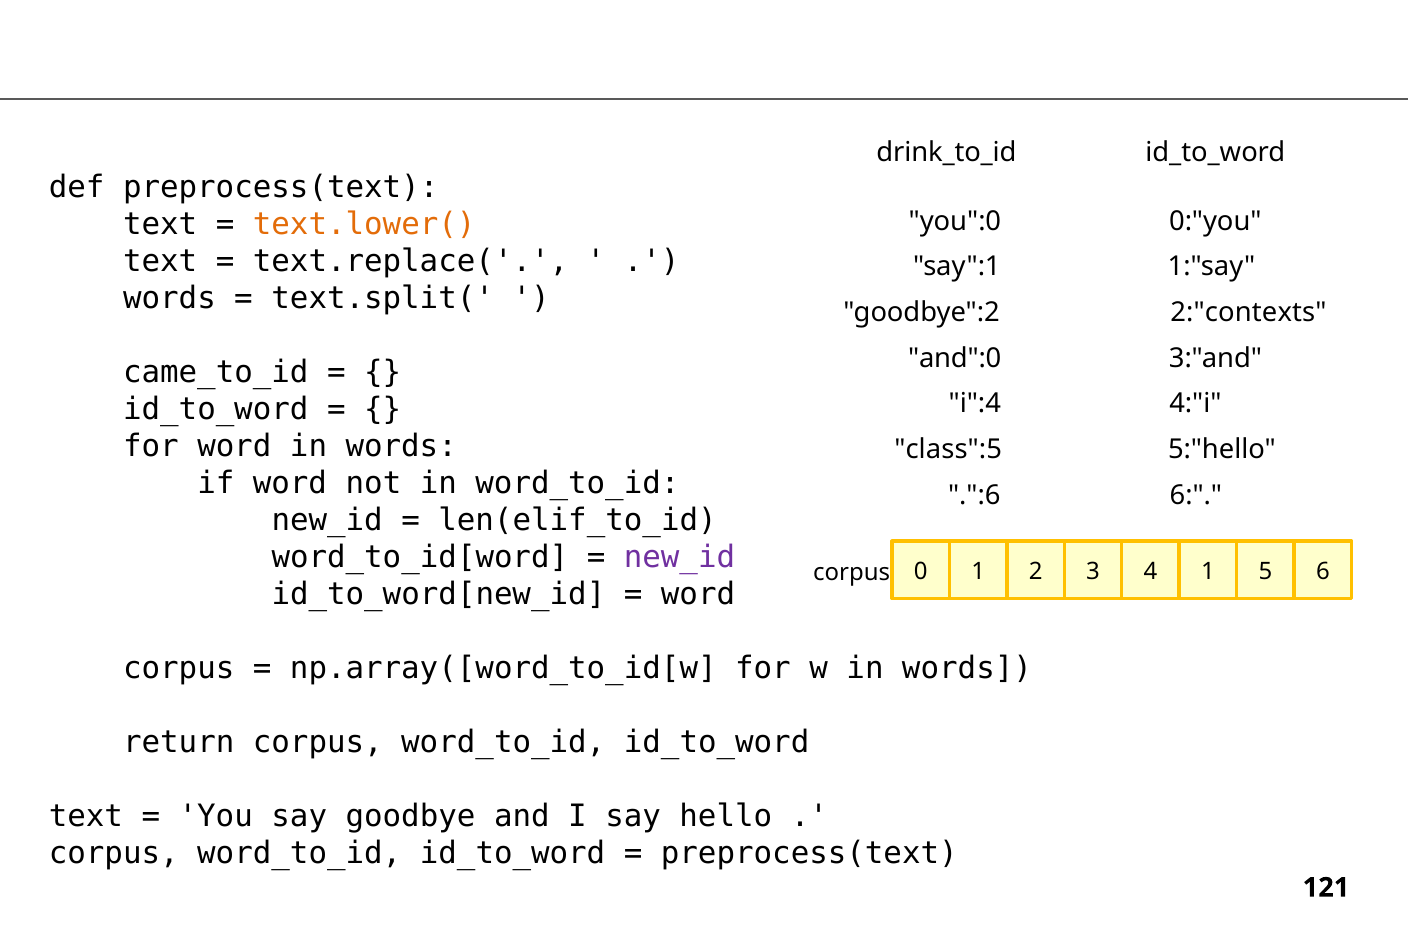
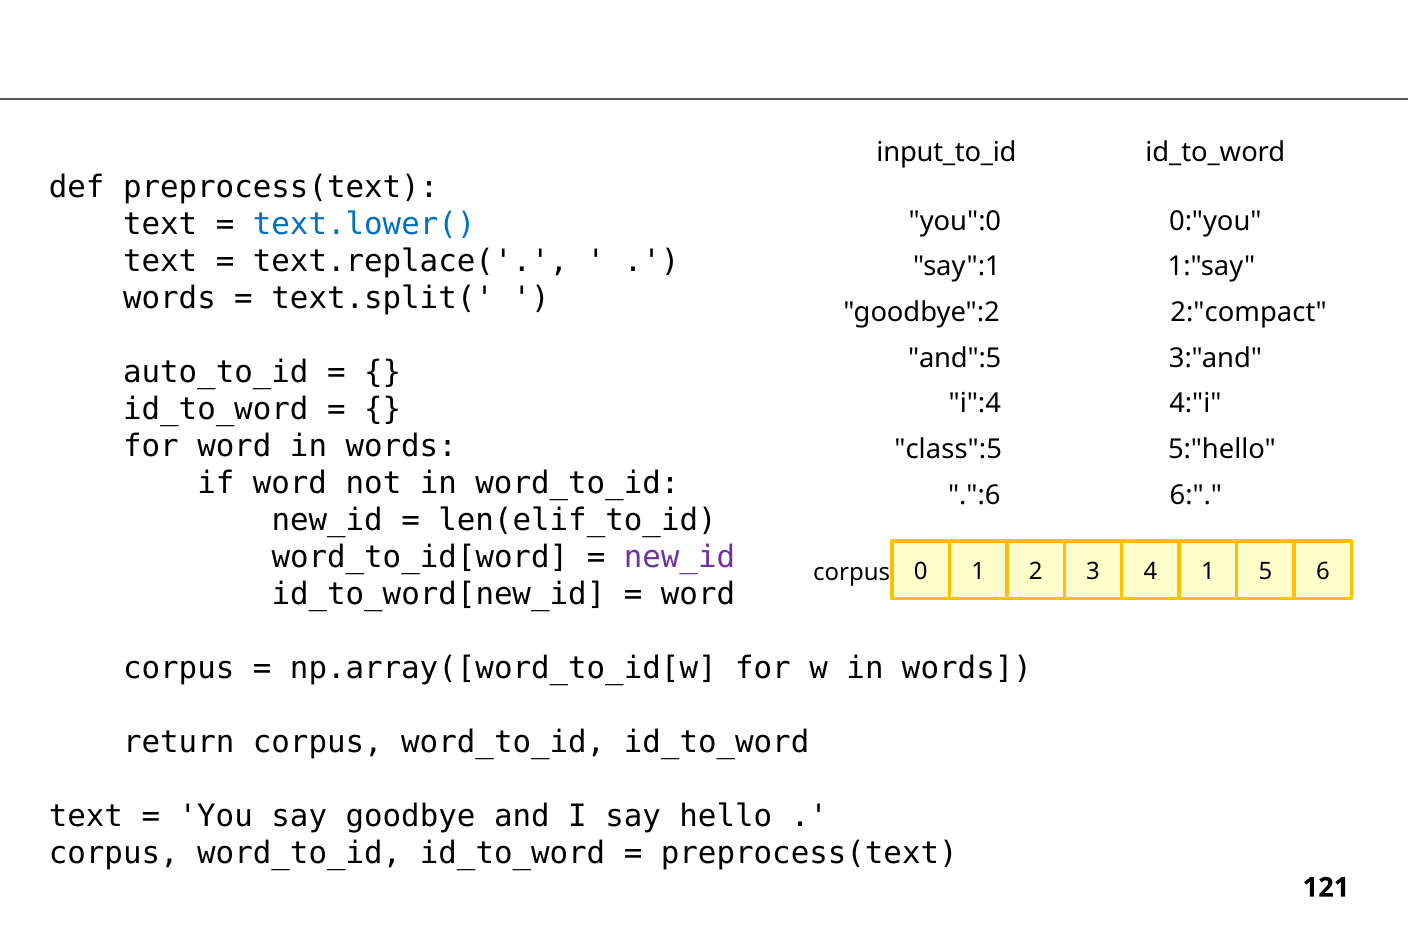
drink_to_id: drink_to_id -> input_to_id
text.lower( colour: orange -> blue
2:"contexts: 2:"contexts -> 2:"compact
and":0: and":0 -> and":5
came_to_id: came_to_id -> auto_to_id
